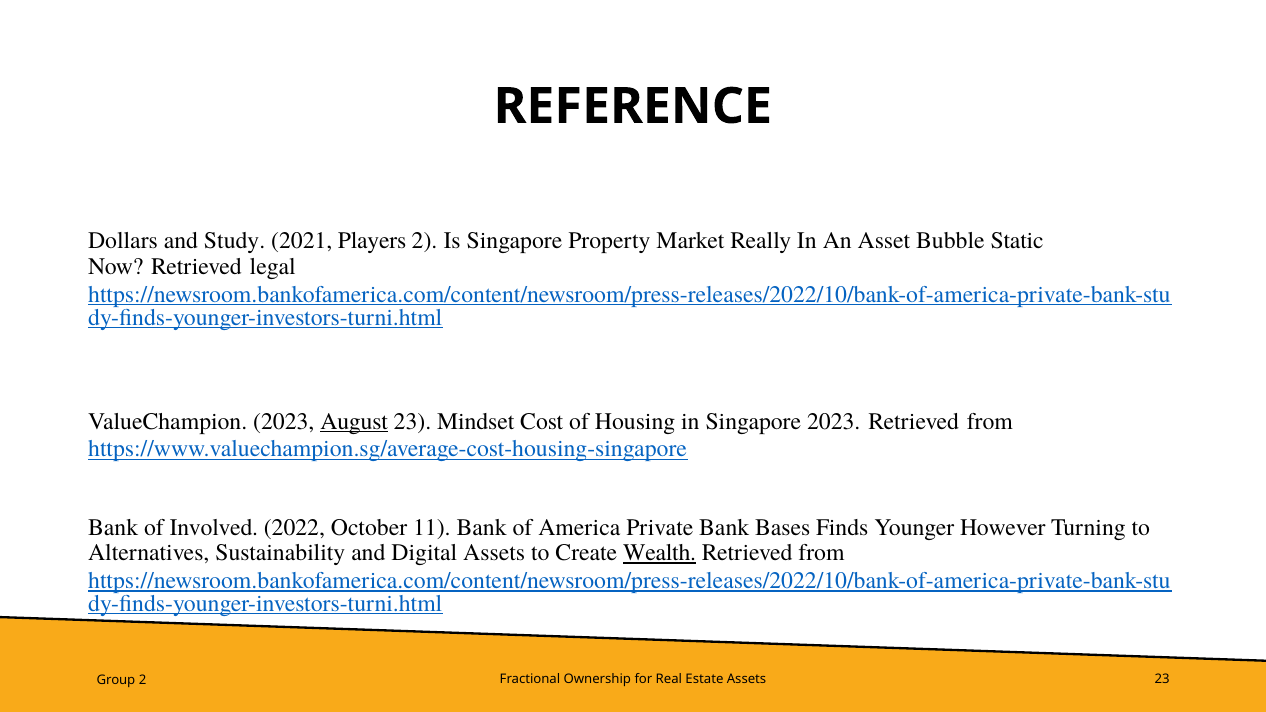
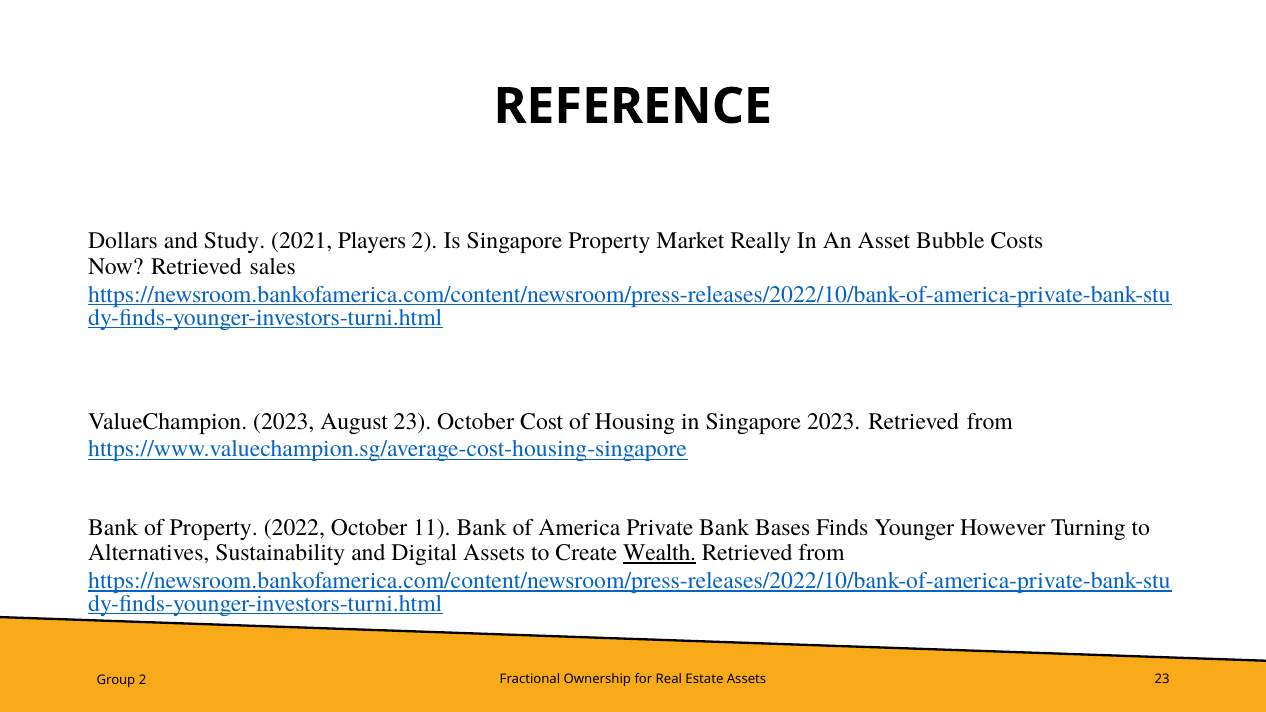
Static: Static -> Costs
legal: legal -> sales
August underline: present -> none
23 Mindset: Mindset -> October
of Involved: Involved -> Property
